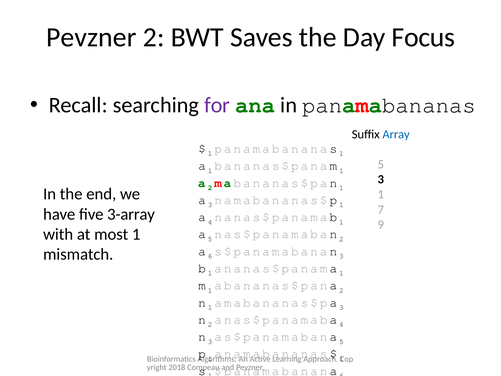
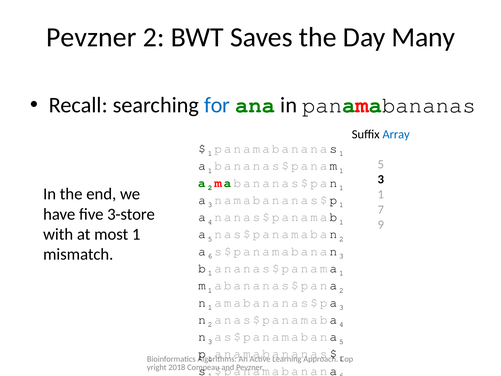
Focus: Focus -> Many
for colour: purple -> blue
3-array: 3-array -> 3-store
